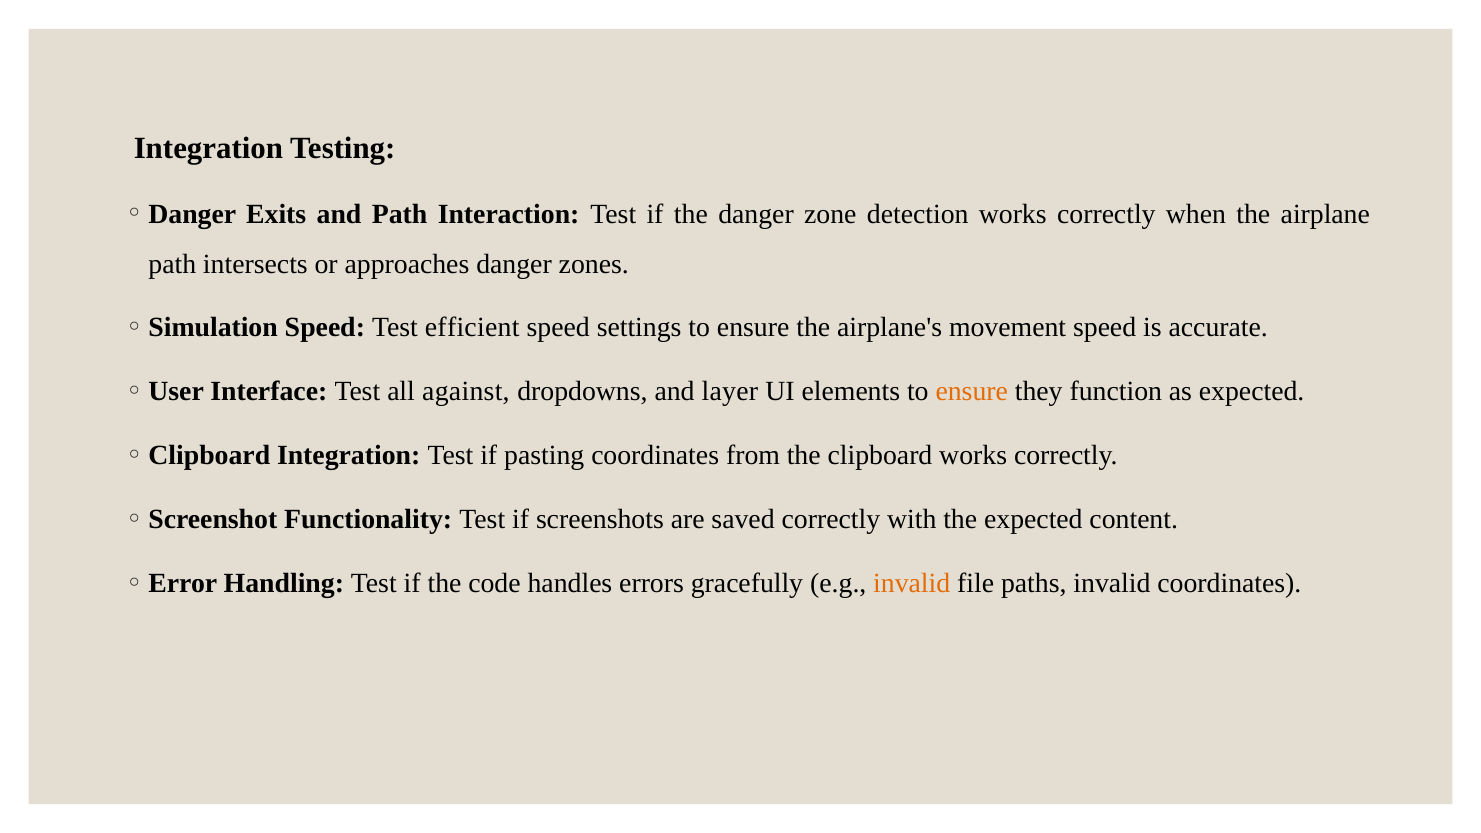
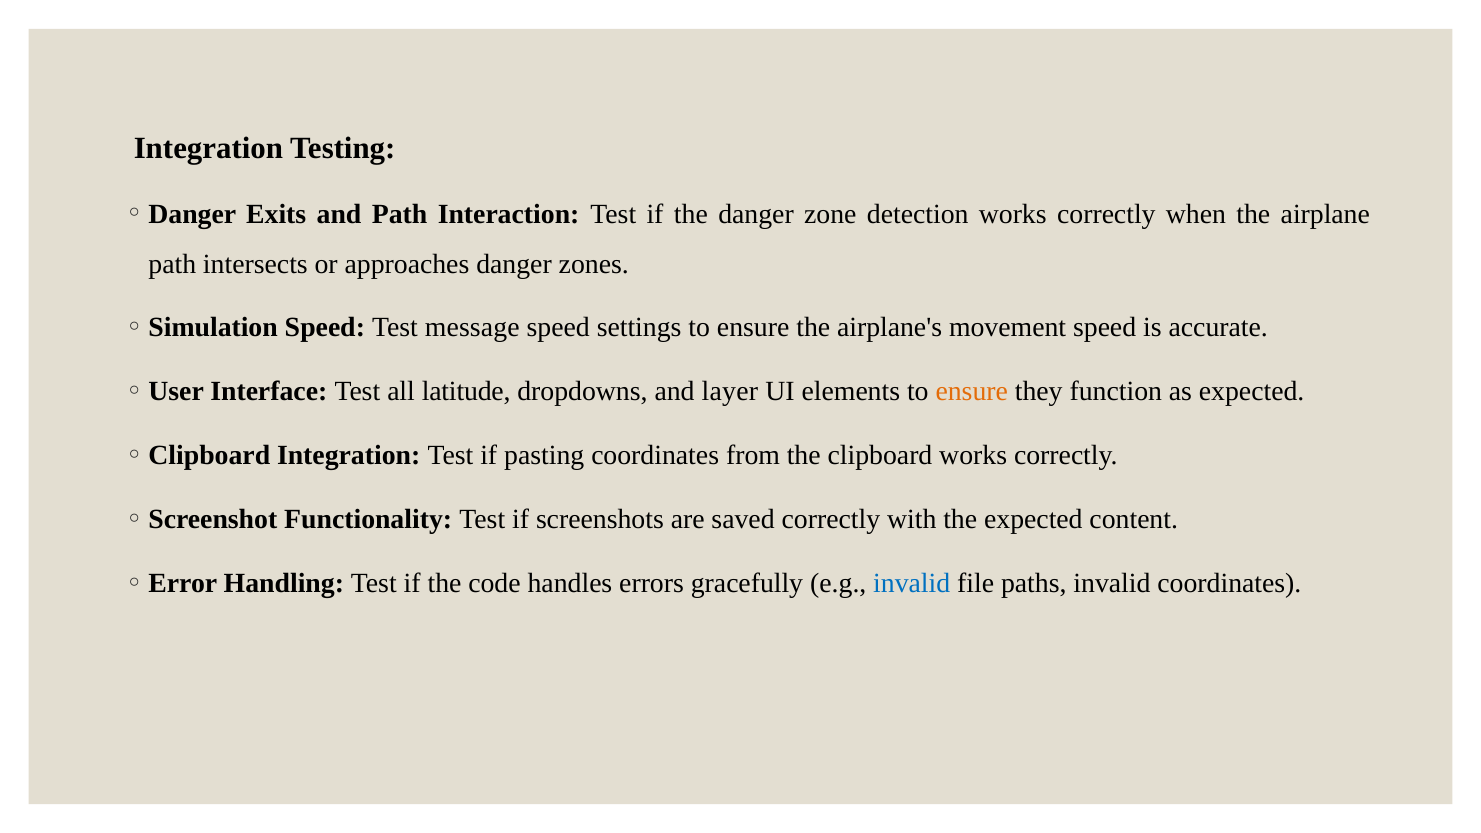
efficient: efficient -> message
against: against -> latitude
invalid at (912, 583) colour: orange -> blue
